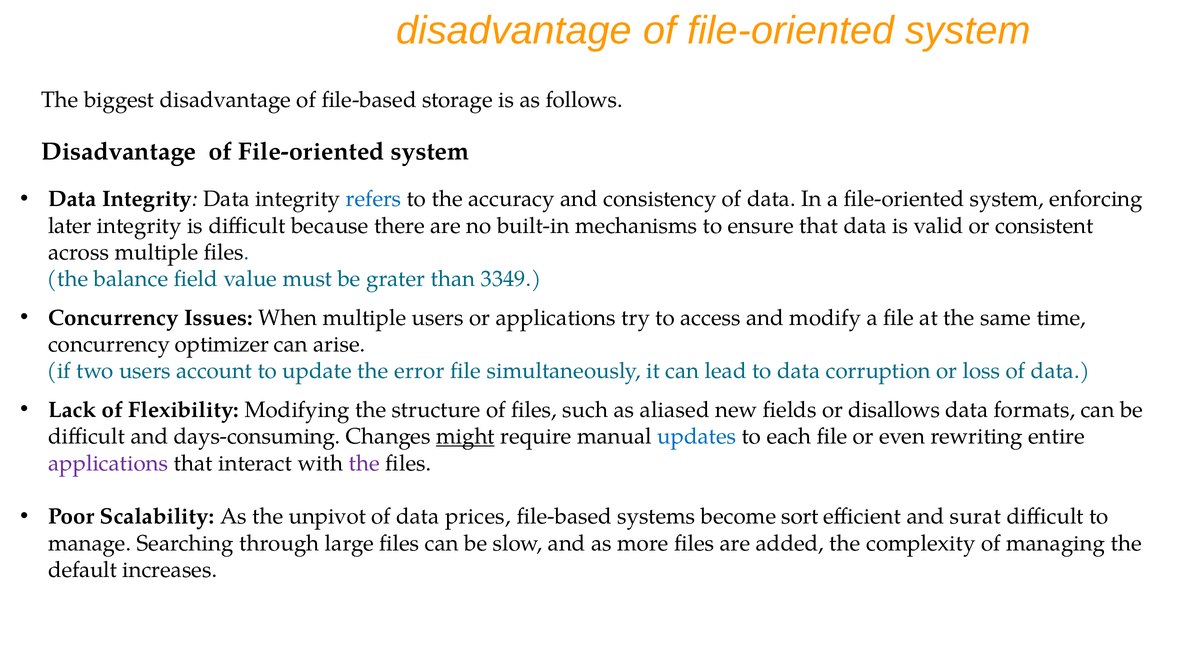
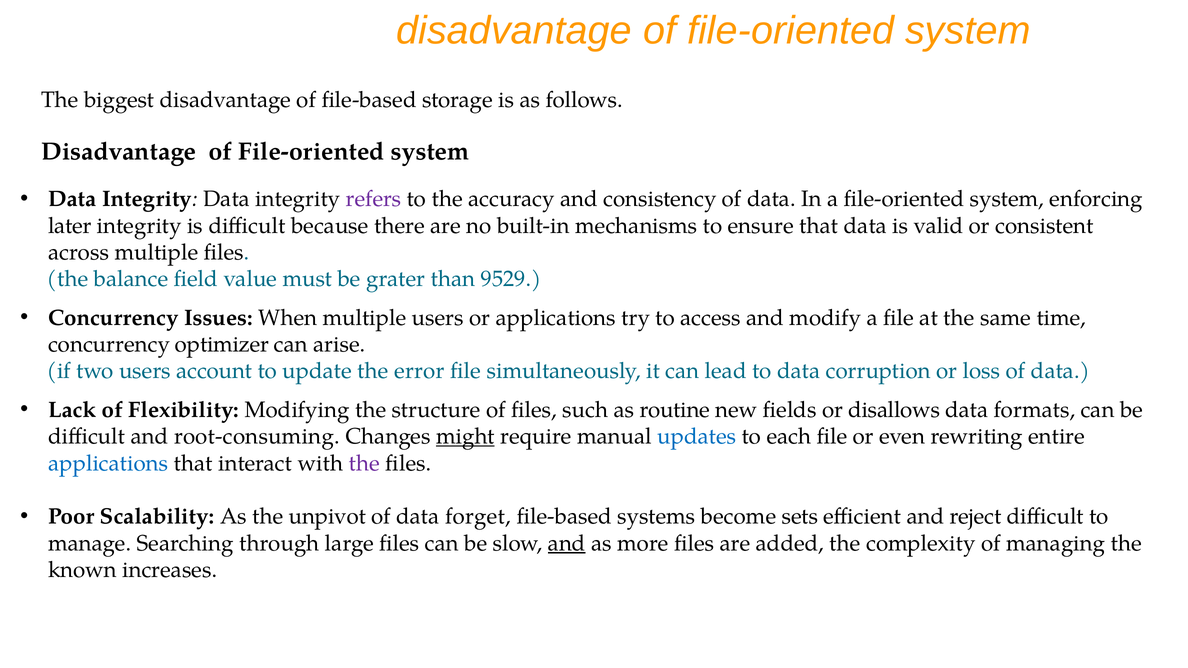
refers colour: blue -> purple
3349: 3349 -> 9529
aliased: aliased -> routine
days-consuming: days-consuming -> root-consuming
applications at (108, 463) colour: purple -> blue
prices: prices -> forget
sort: sort -> sets
surat: surat -> reject
and at (567, 544) underline: none -> present
default: default -> known
